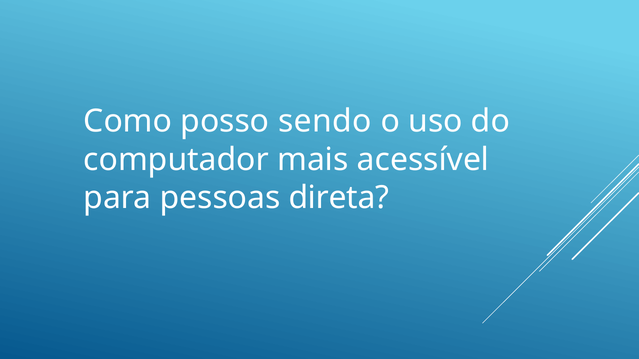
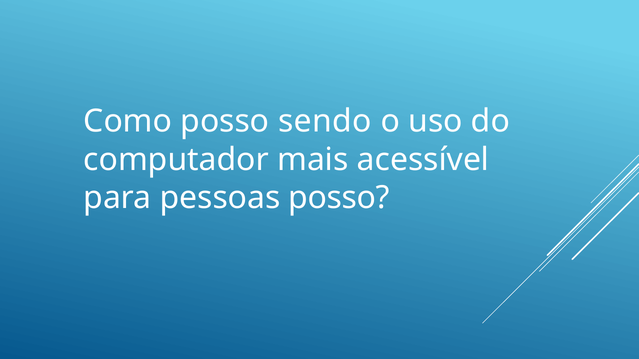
pessoas direta: direta -> posso
